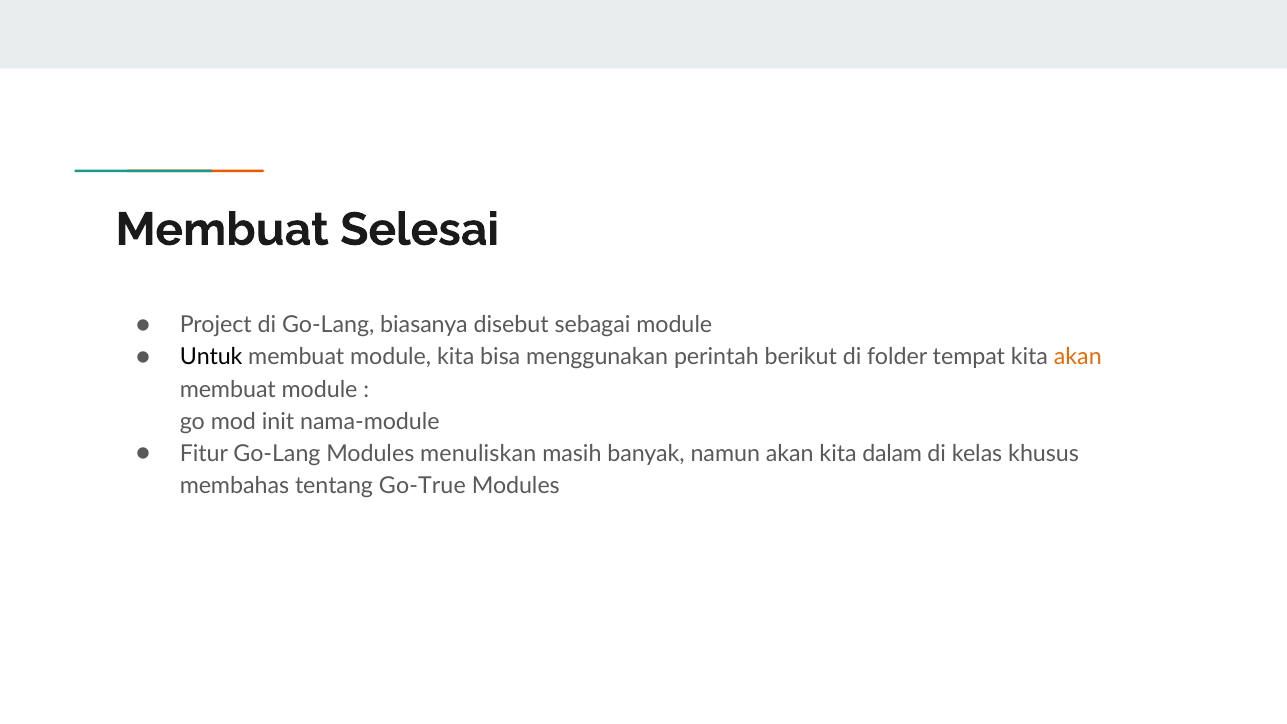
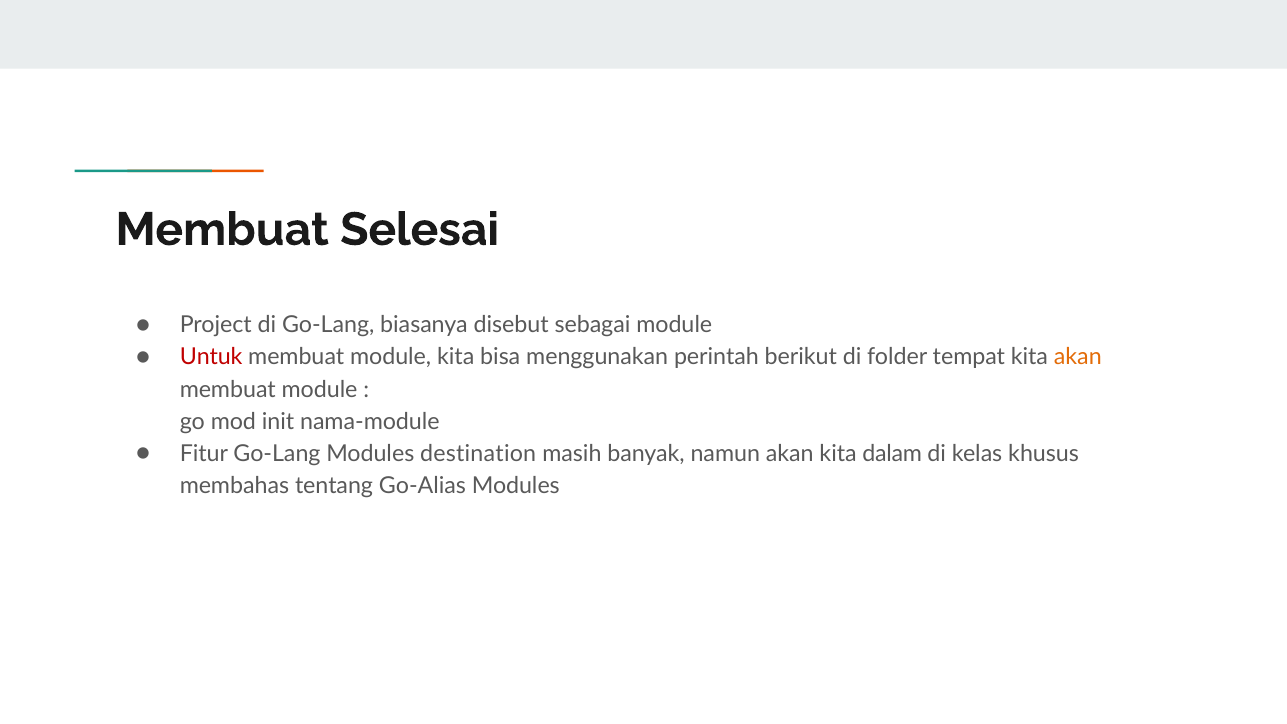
Untuk colour: black -> red
menuliskan: menuliskan -> destination
Go-True: Go-True -> Go-Alias
